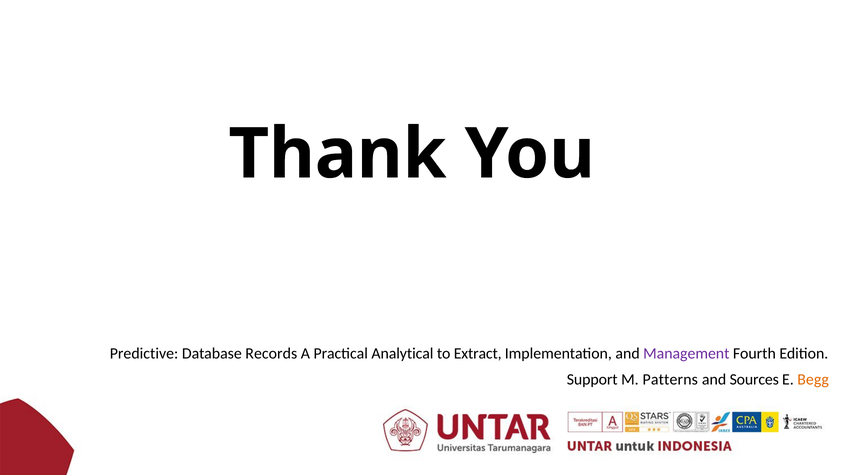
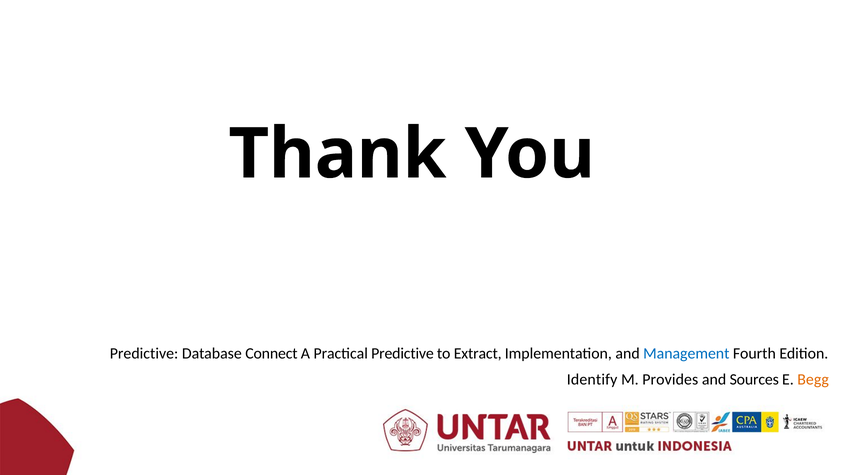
Records: Records -> Connect
Practical Analytical: Analytical -> Predictive
Management colour: purple -> blue
Support: Support -> Identify
Patterns: Patterns -> Provides
